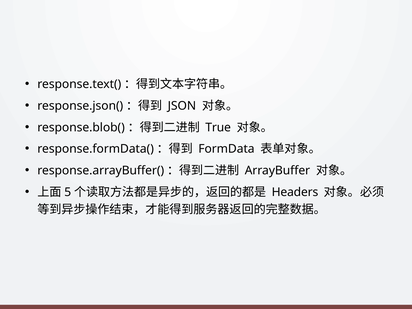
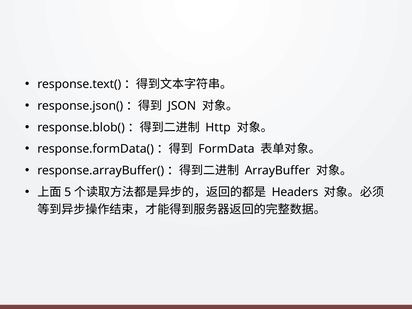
True: True -> Http
